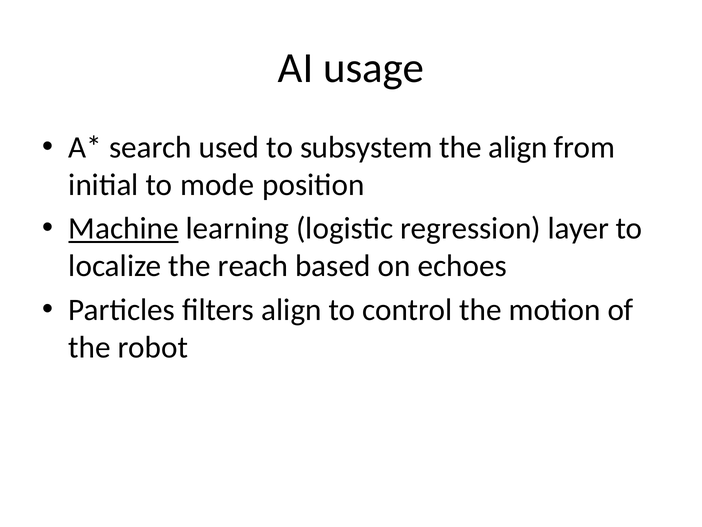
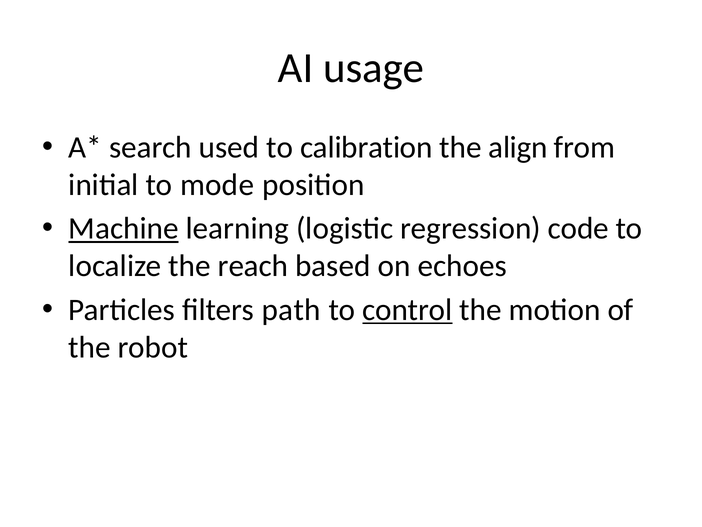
subsystem: subsystem -> calibration
layer: layer -> code
filters align: align -> path
control underline: none -> present
